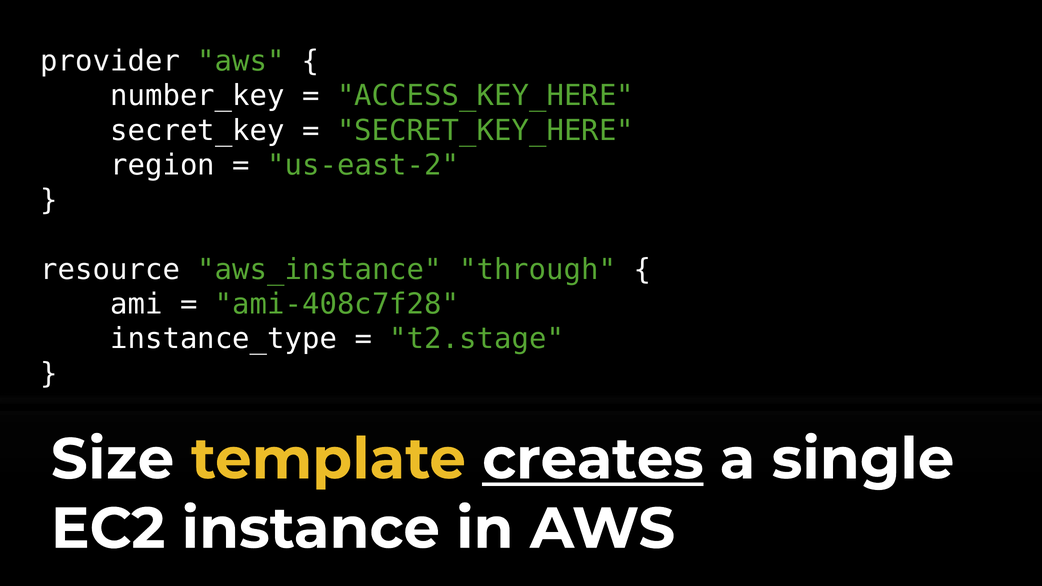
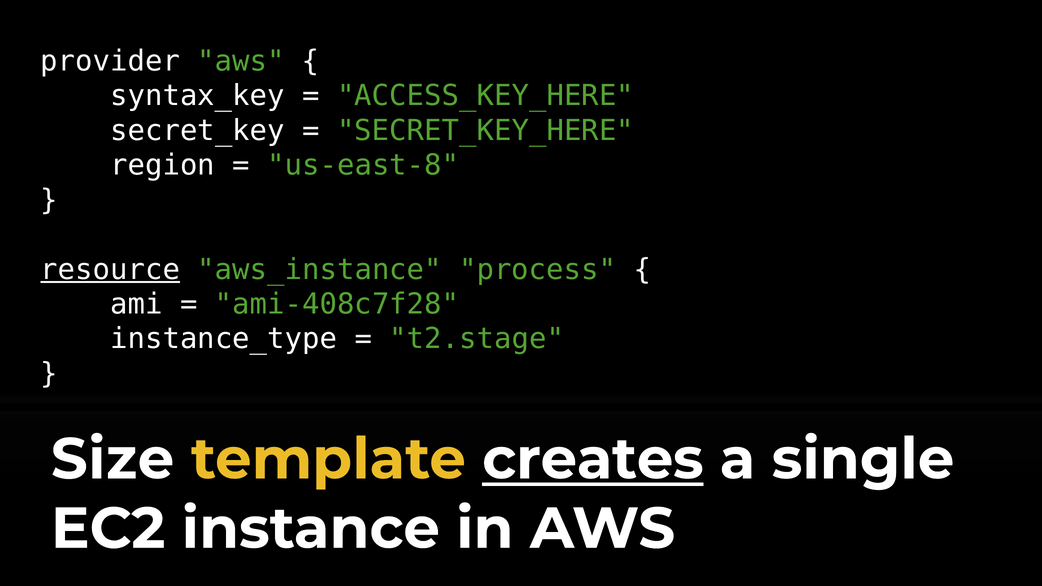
number_key: number_key -> syntax_key
us-east-2: us-east-2 -> us-east-8
resource underline: none -> present
through: through -> process
